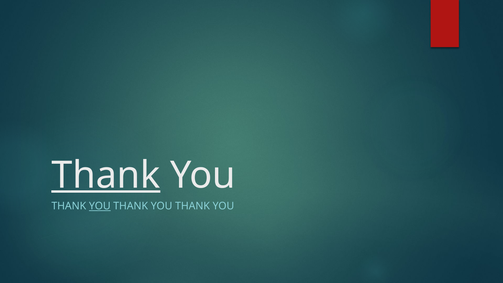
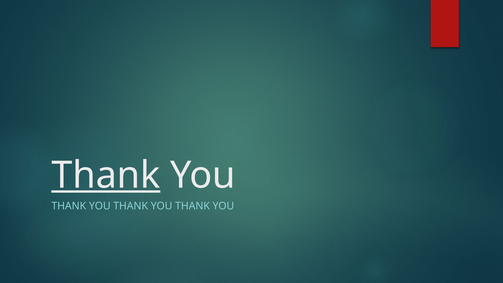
YOU at (100, 206) underline: present -> none
